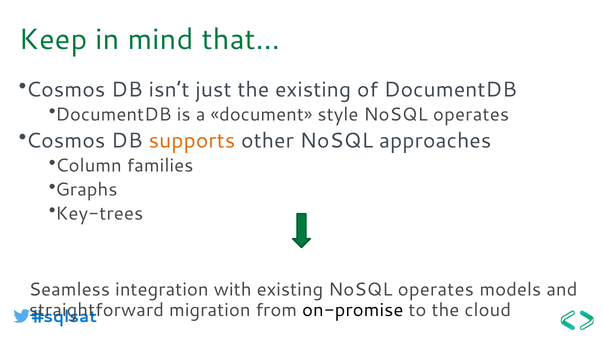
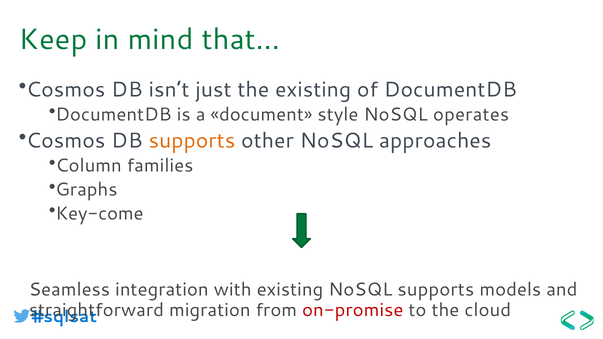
Key-trees: Key-trees -> Key-come
existing NoSQL operates: operates -> supports
on-promise colour: black -> red
